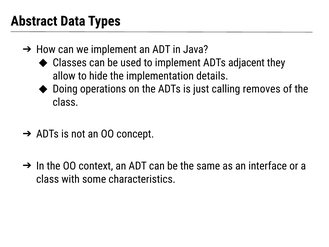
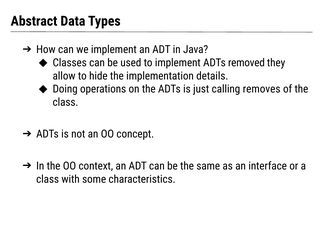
adjacent: adjacent -> removed
